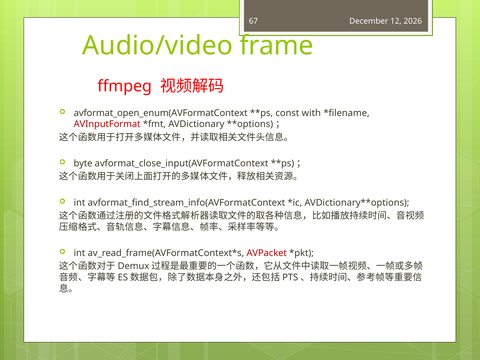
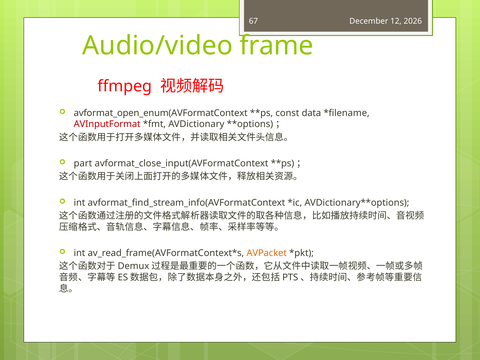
with: with -> data
byte: byte -> part
AVPacket colour: red -> orange
